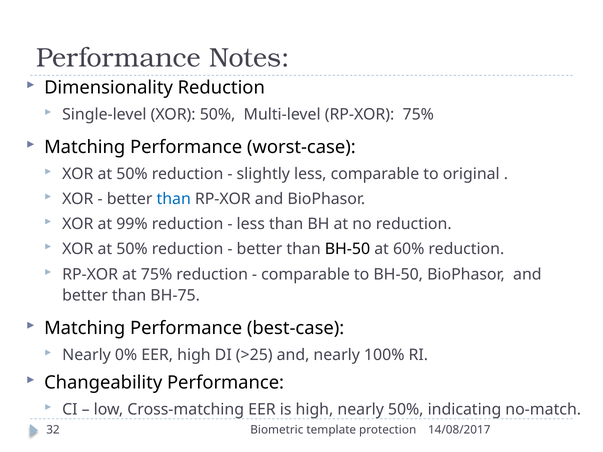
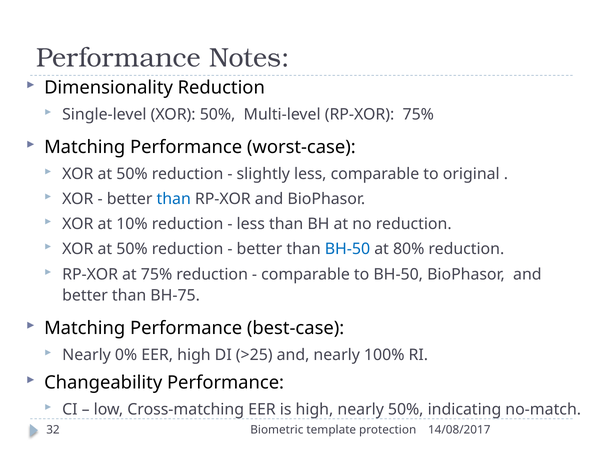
99%: 99% -> 10%
BH-50 at (347, 249) colour: black -> blue
60%: 60% -> 80%
